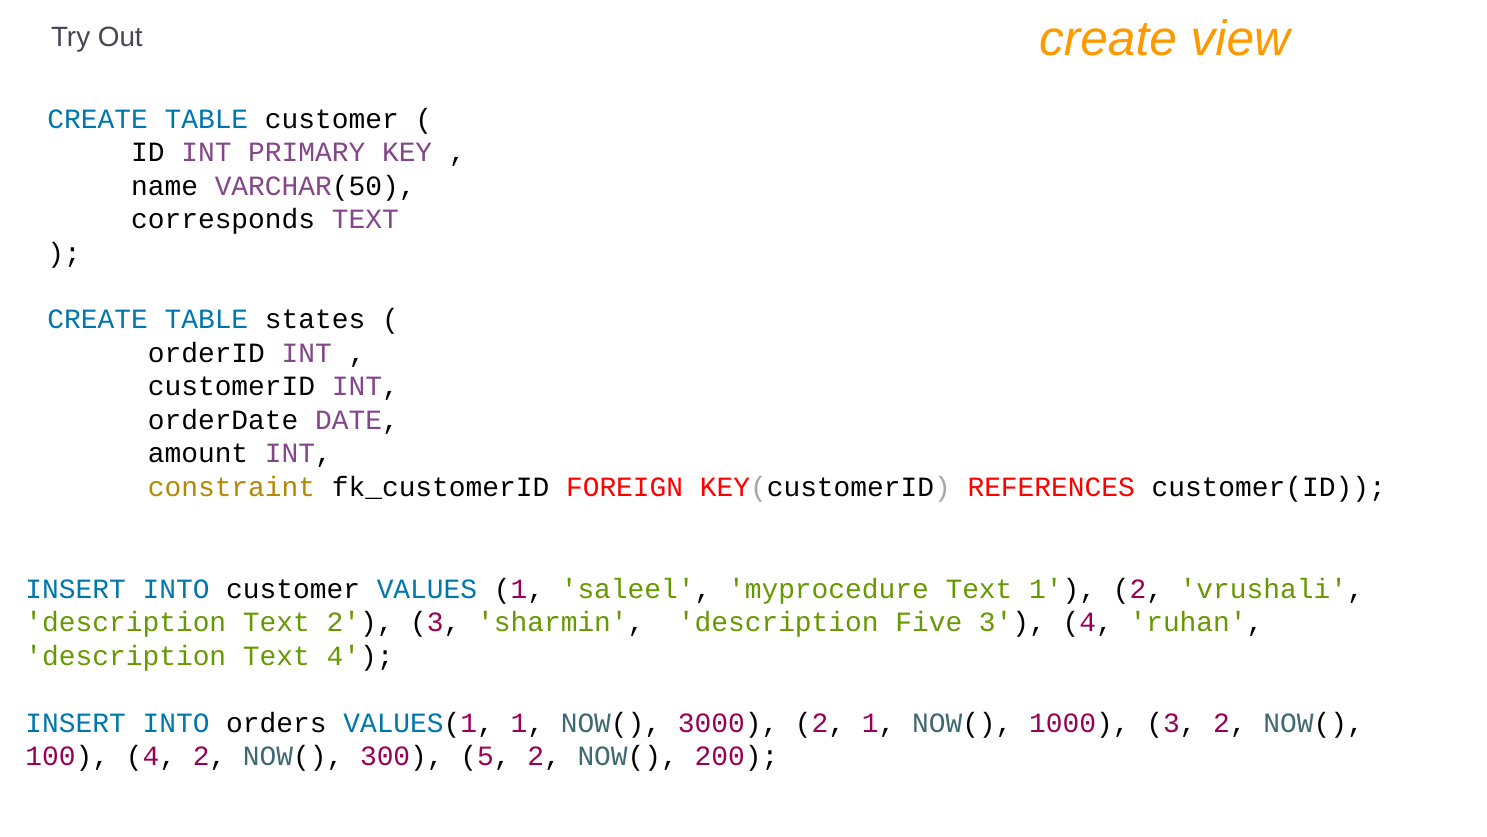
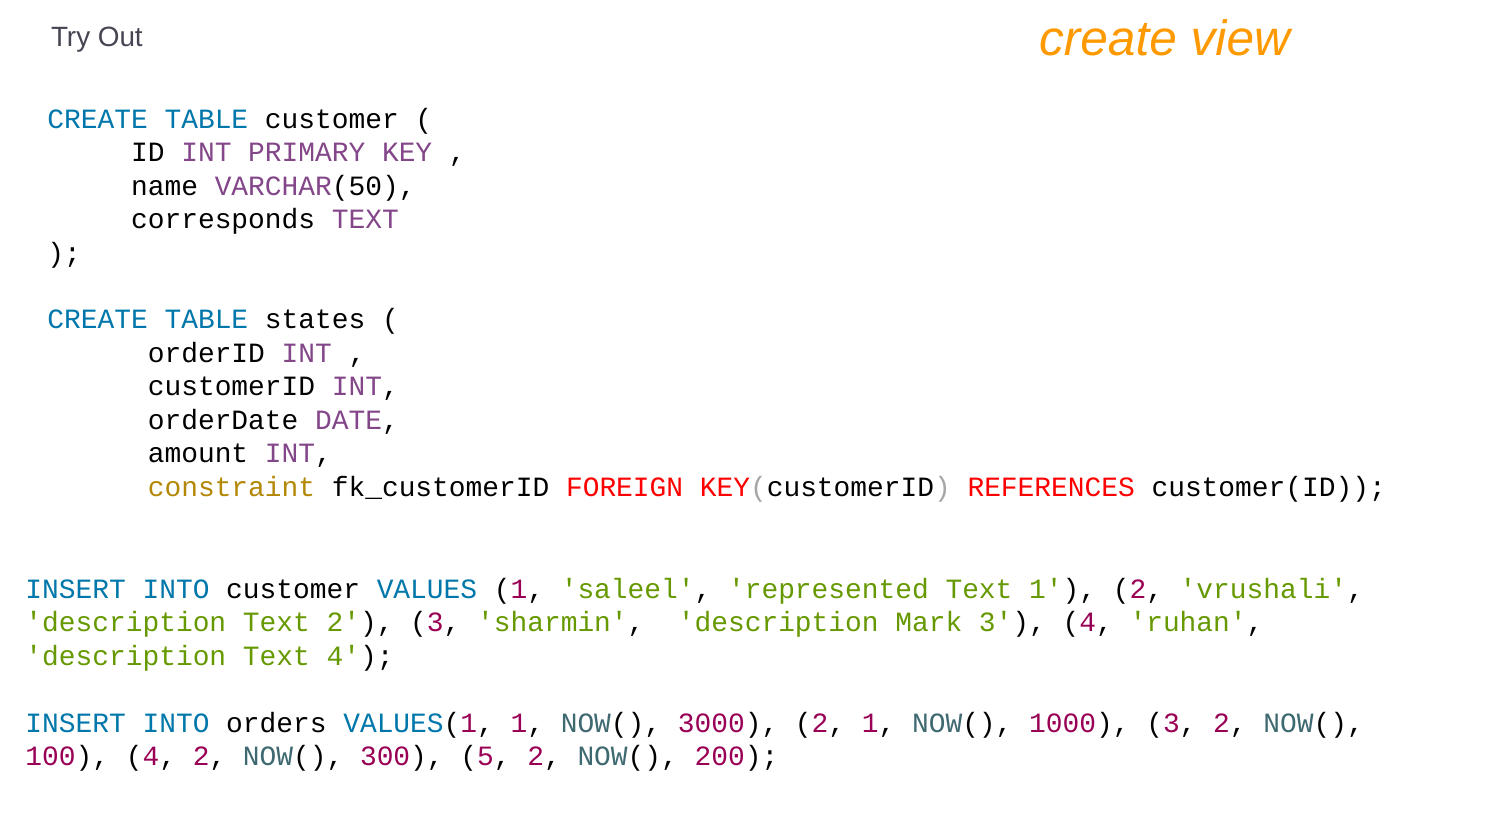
myprocedure: myprocedure -> represented
Five: Five -> Mark
